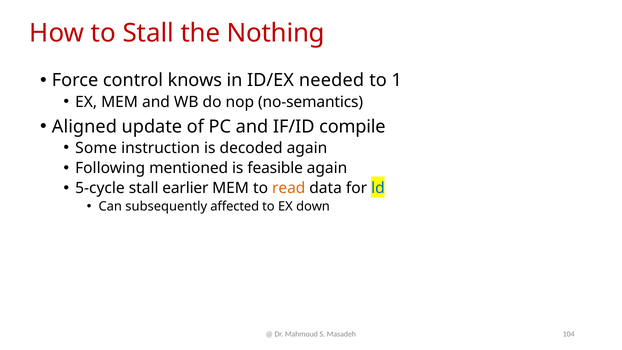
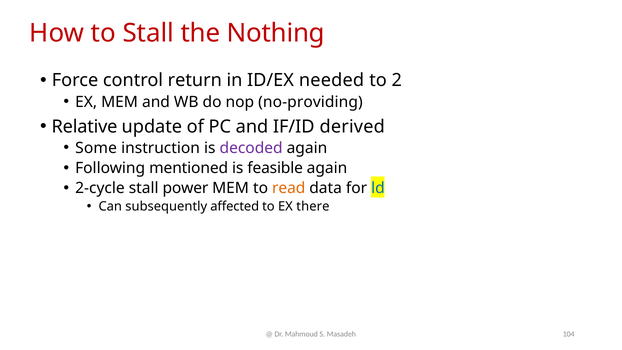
knows: knows -> return
1: 1 -> 2
no-semantics: no-semantics -> no-providing
Aligned: Aligned -> Relative
compile: compile -> derived
decoded colour: black -> purple
5-cycle: 5-cycle -> 2-cycle
earlier: earlier -> power
down: down -> there
